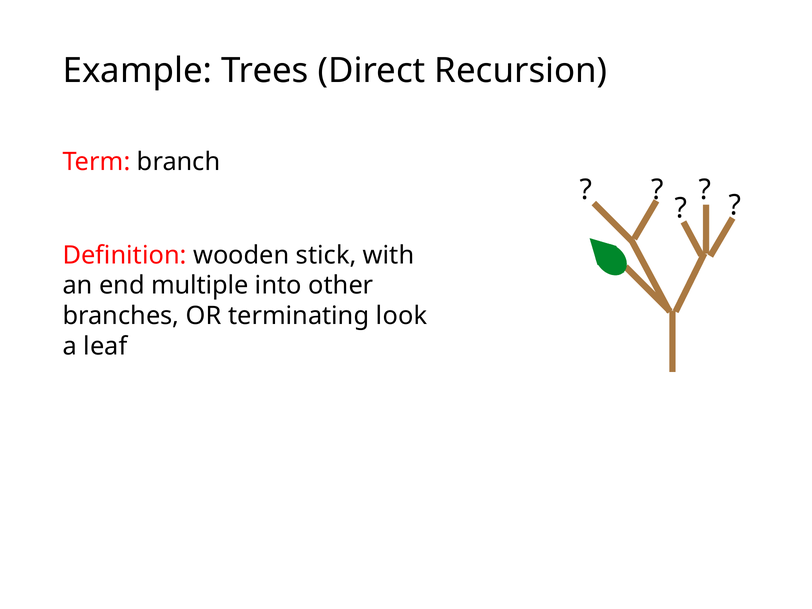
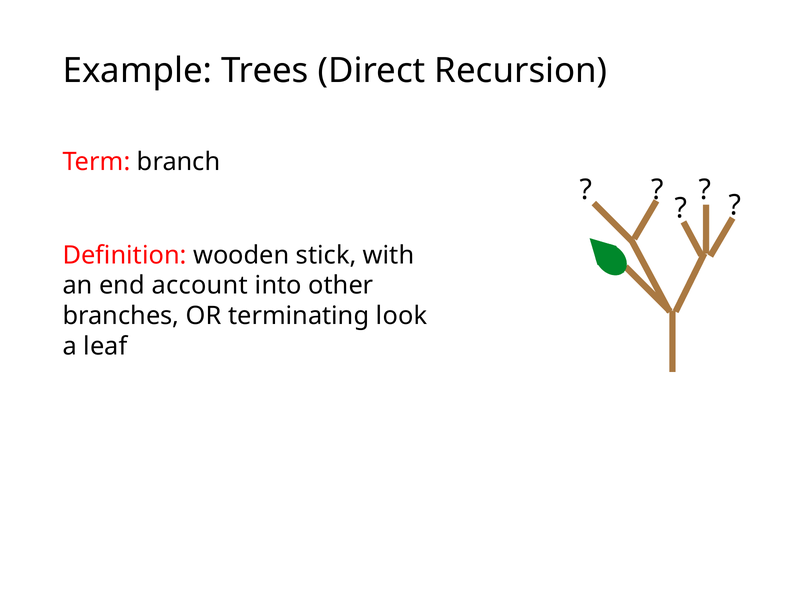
multiple: multiple -> account
